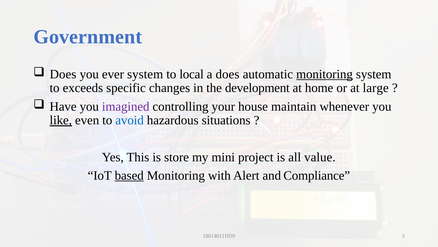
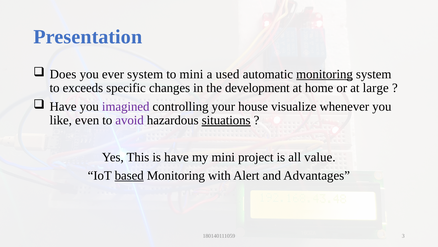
Government: Government -> Presentation
to local: local -> mini
a does: does -> used
maintain: maintain -> visualize
like underline: present -> none
avoid colour: blue -> purple
situations underline: none -> present
is store: store -> have
Compliance: Compliance -> Advantages
